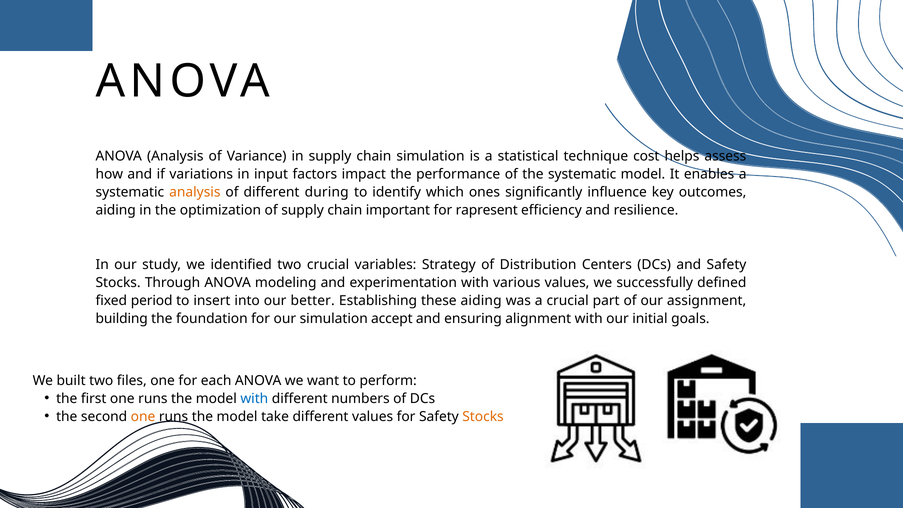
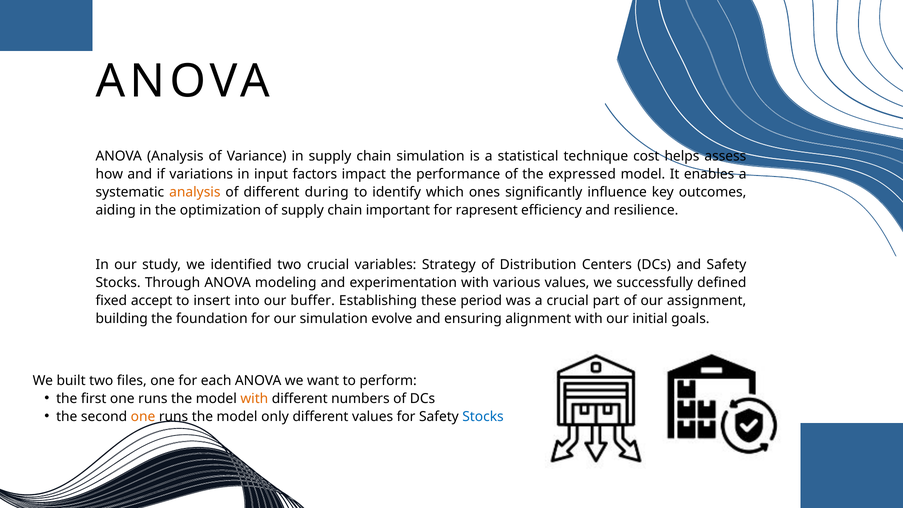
the systematic: systematic -> expressed
period: period -> accept
better: better -> buffer
these aiding: aiding -> period
accept: accept -> evolve
with at (254, 399) colour: blue -> orange
take: take -> only
Stocks at (483, 416) colour: orange -> blue
